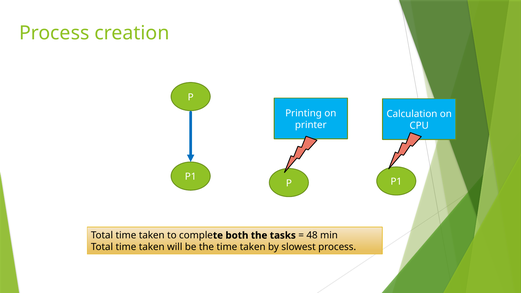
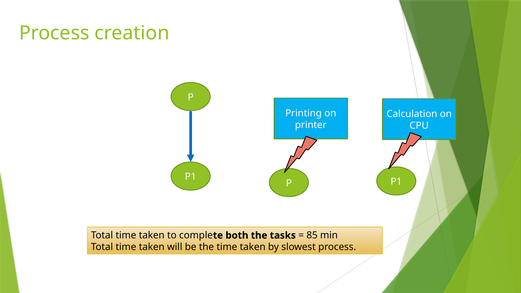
48: 48 -> 85
